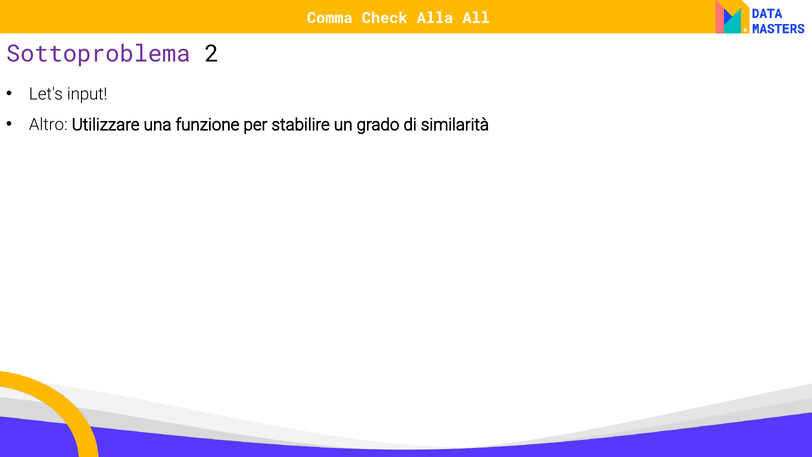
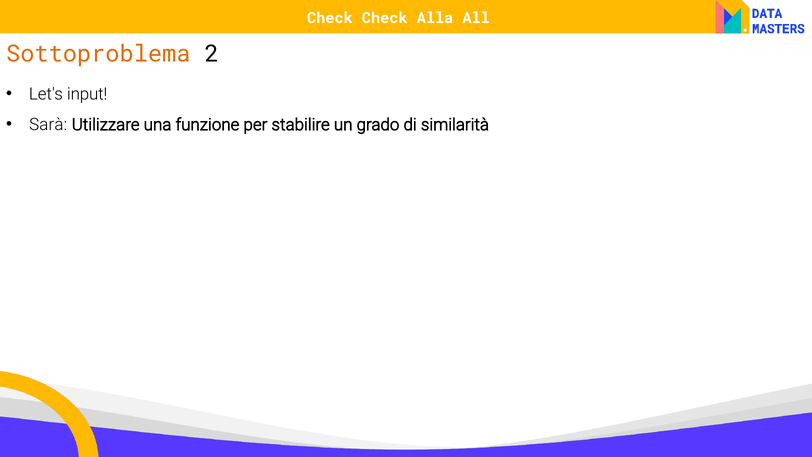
Comma at (330, 18): Comma -> Check
Sottoproblema colour: purple -> orange
Altro: Altro -> Sarà
